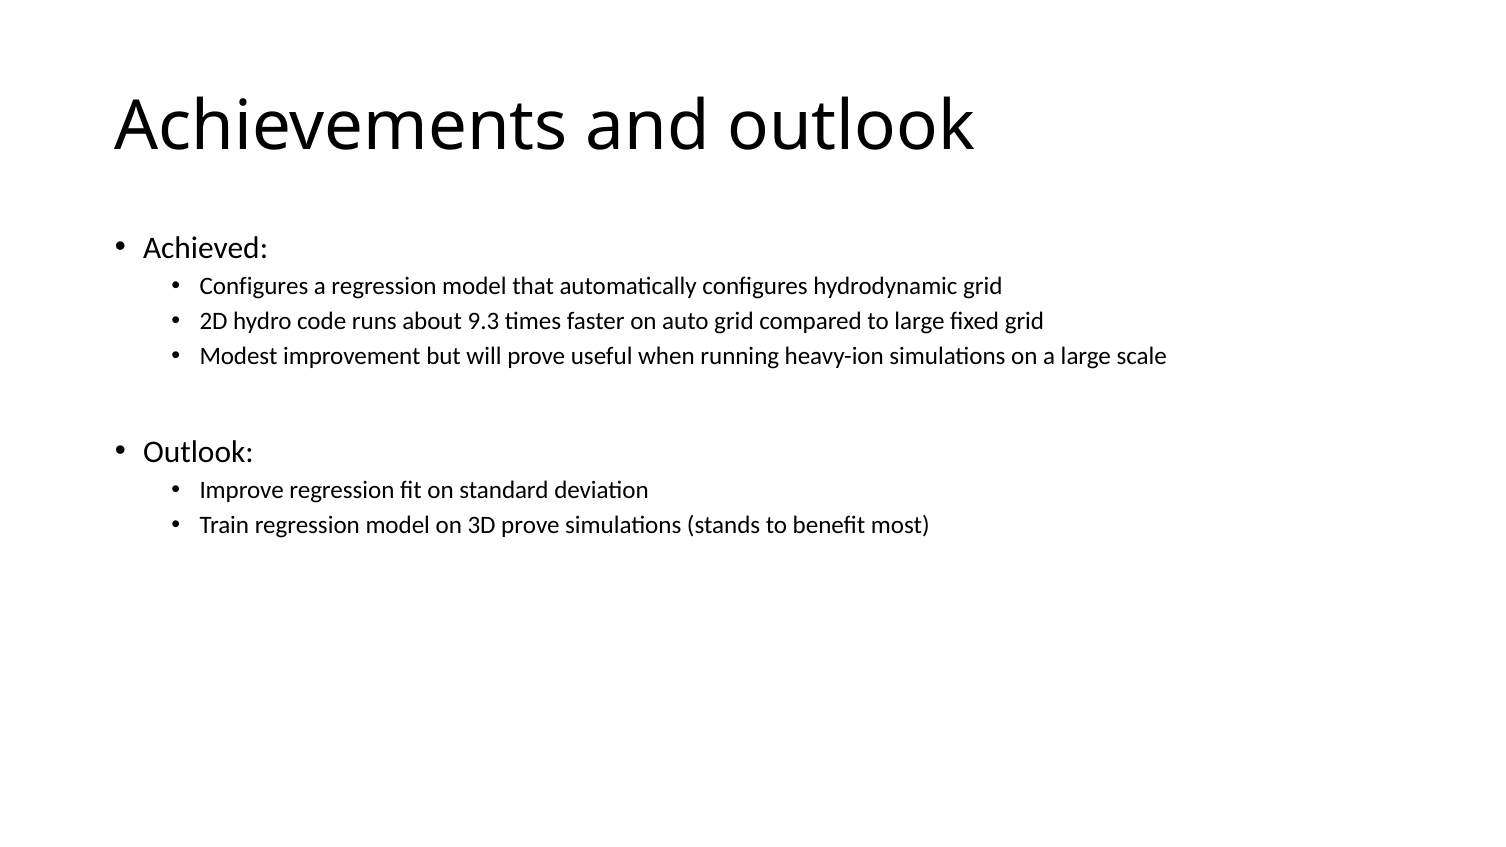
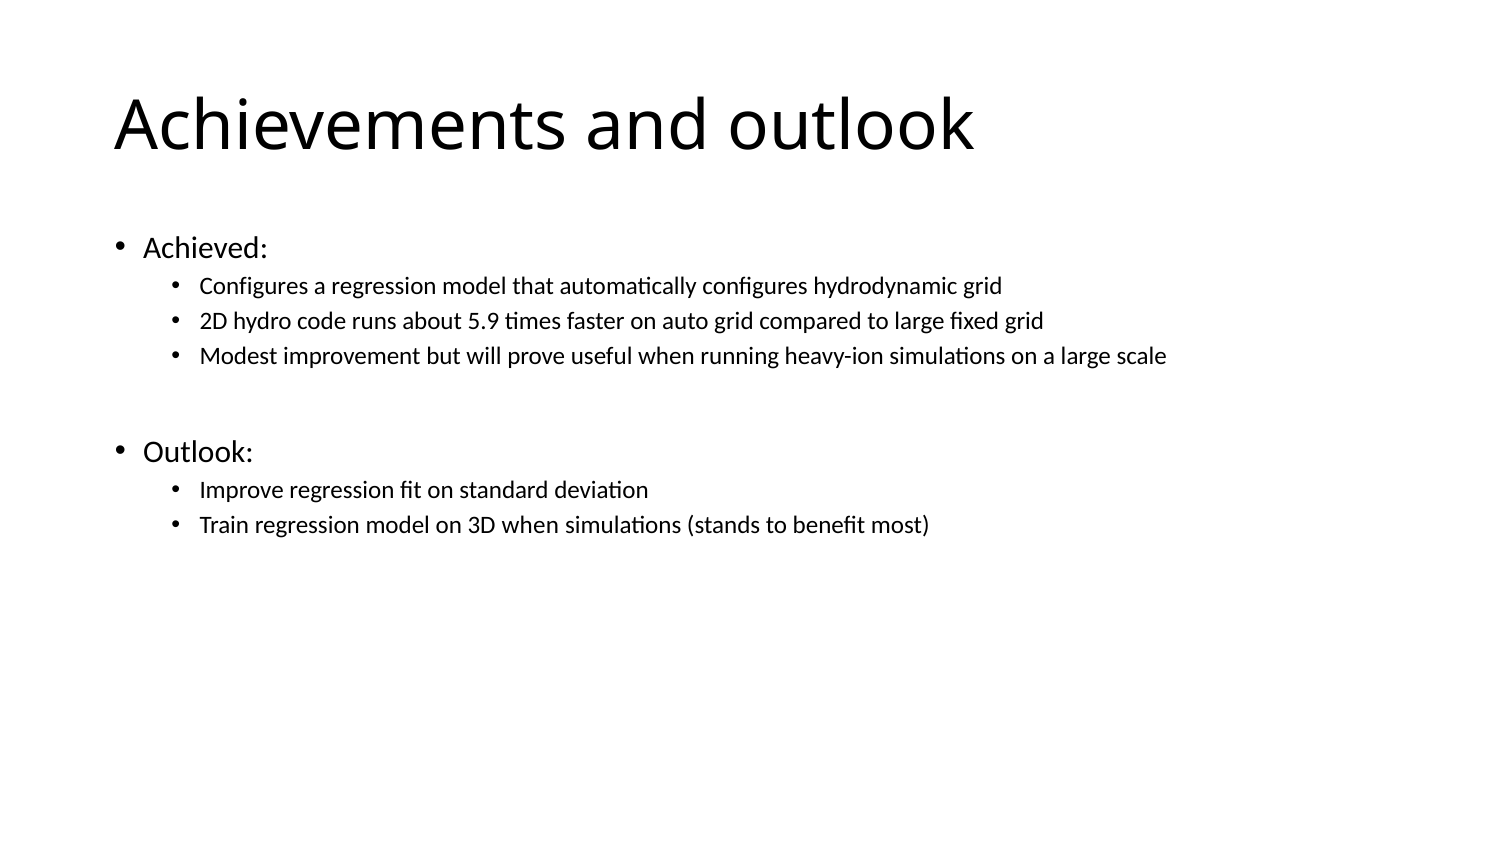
9.3: 9.3 -> 5.9
3D prove: prove -> when
